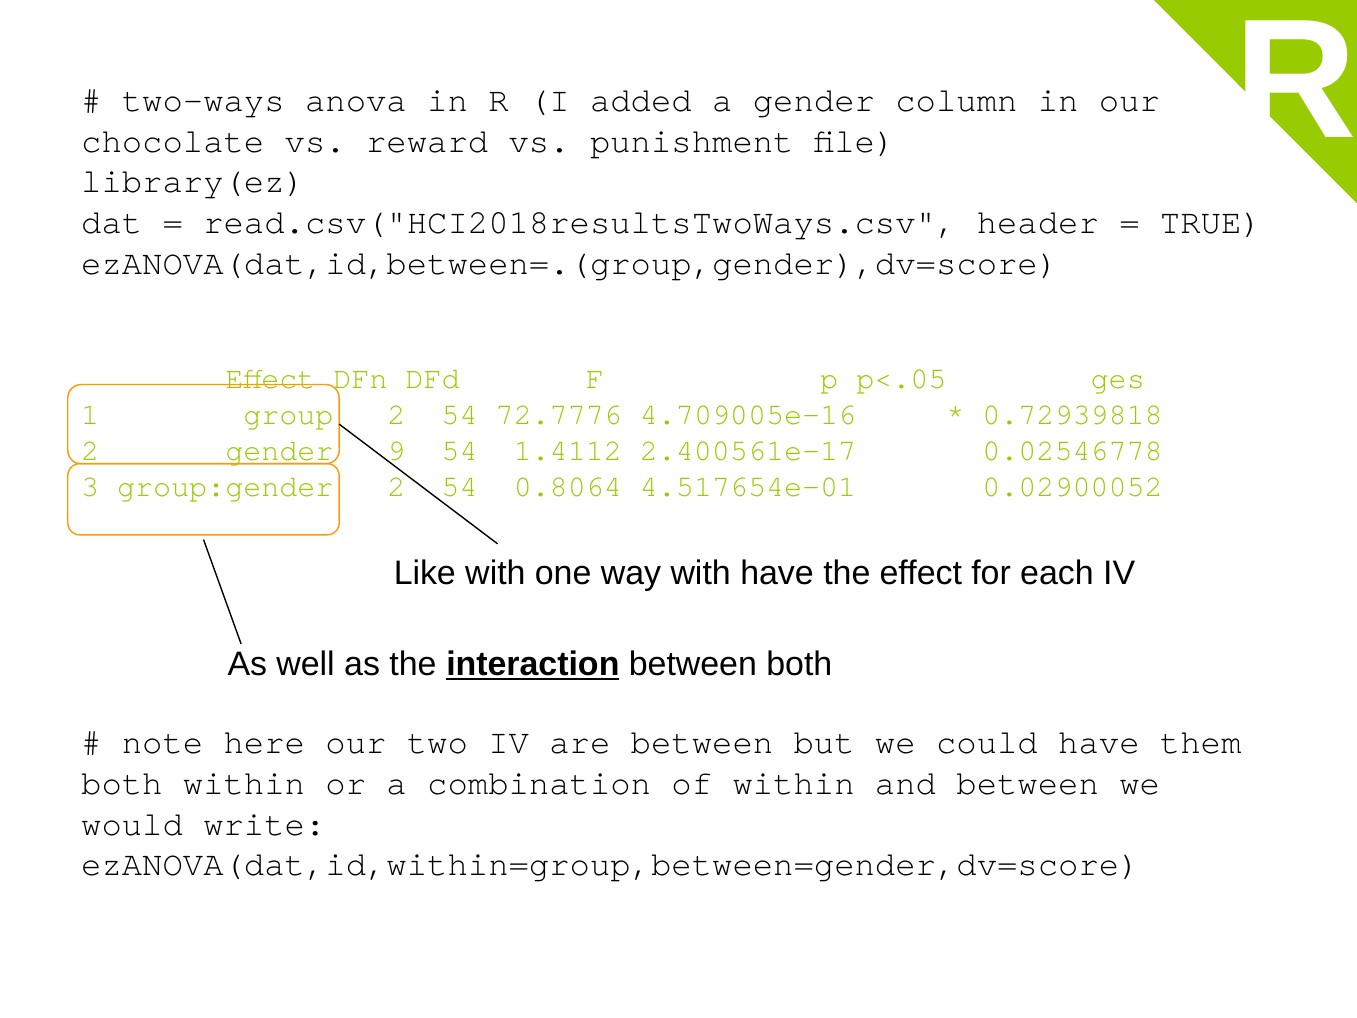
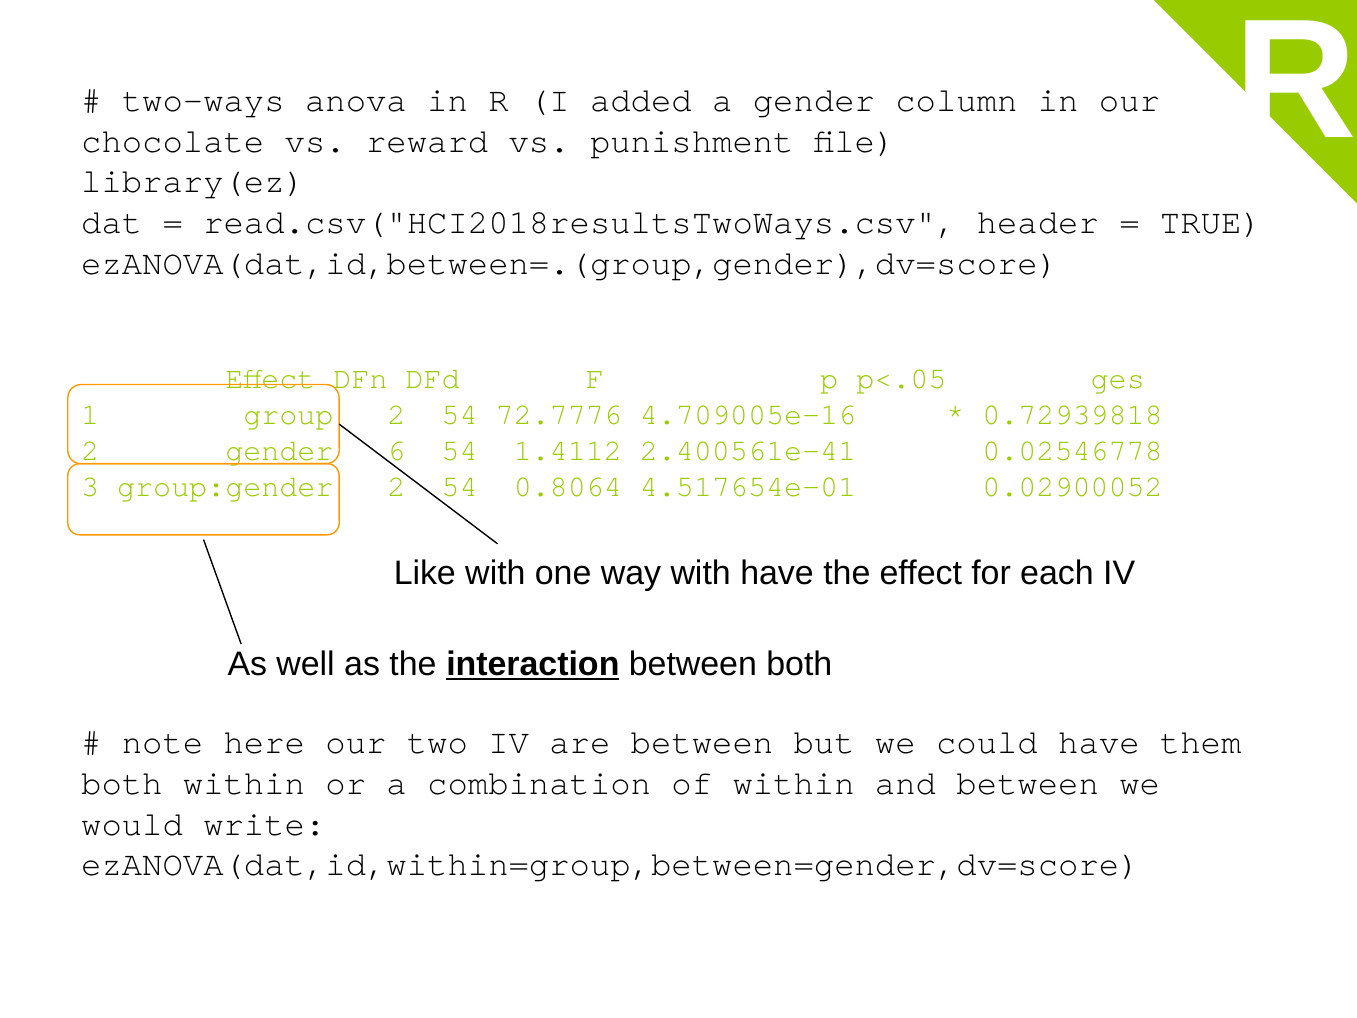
9: 9 -> 6
2.400561e-17: 2.400561e-17 -> 2.400561e-41
